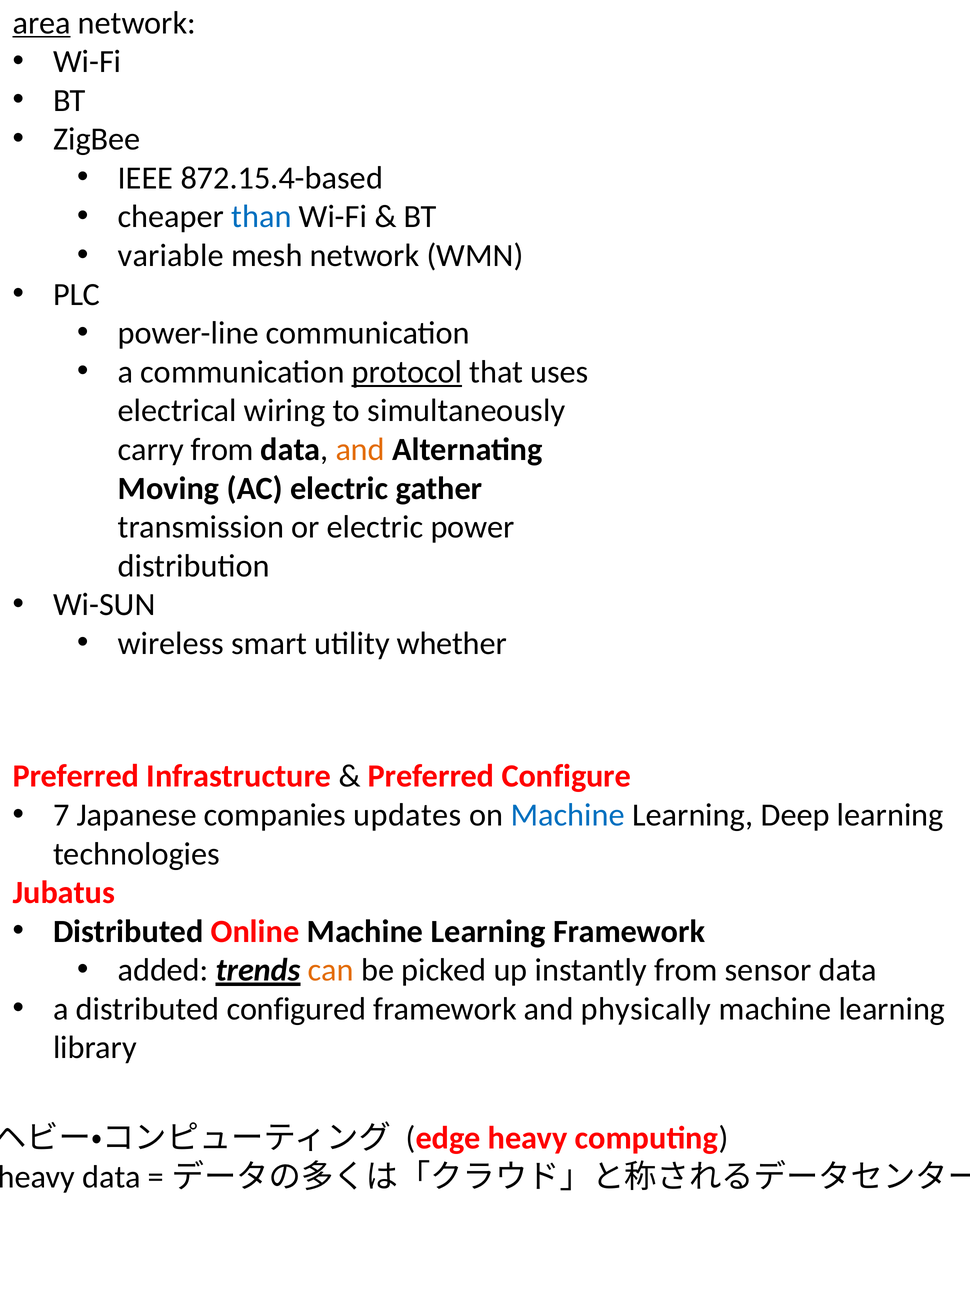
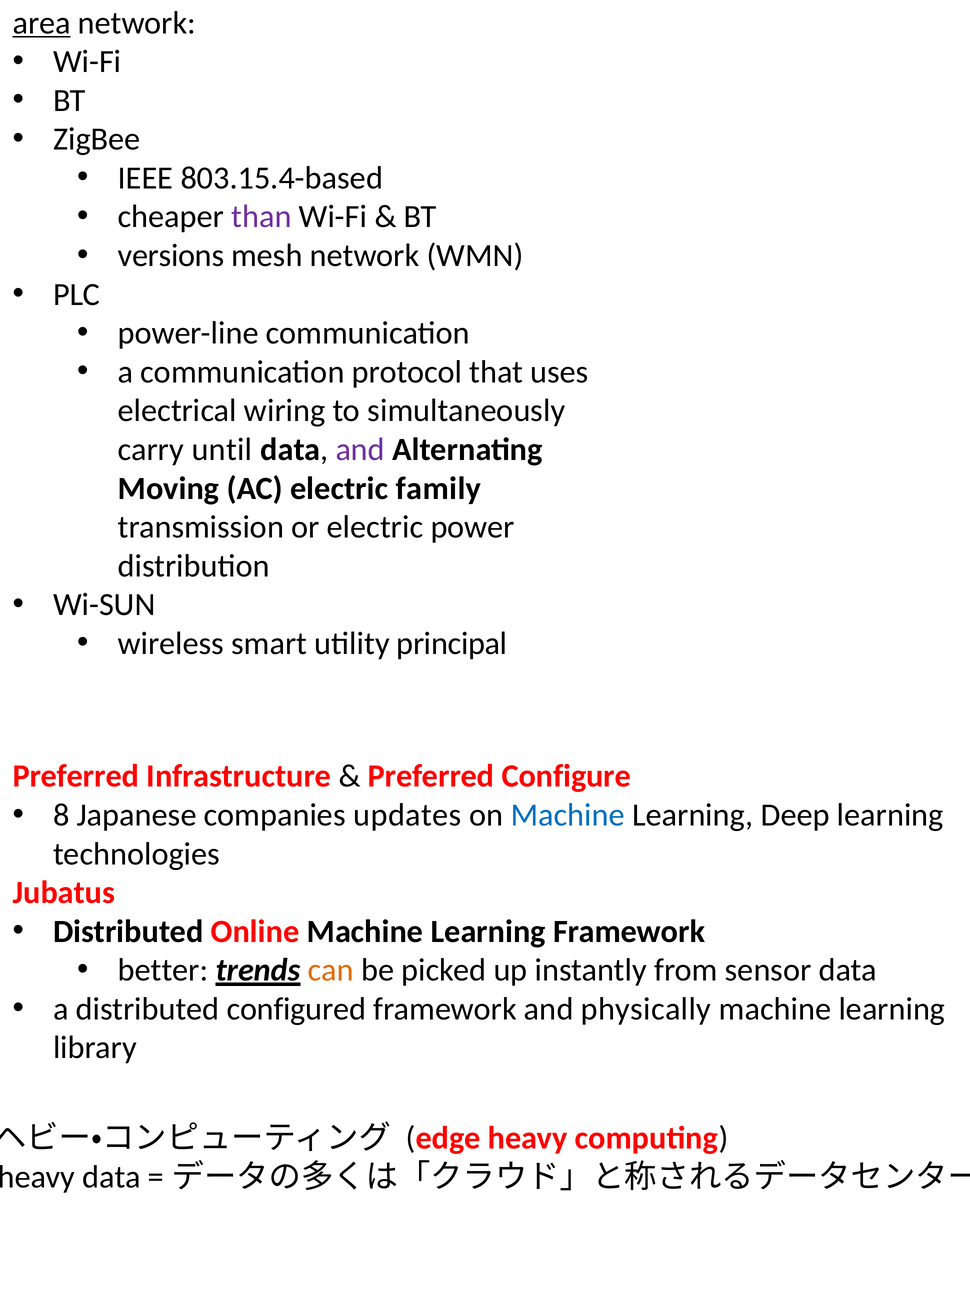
872.15.4-based: 872.15.4-based -> 803.15.4-based
than colour: blue -> purple
variable: variable -> versions
protocol underline: present -> none
carry from: from -> until
and at (360, 450) colour: orange -> purple
gather: gather -> family
whether: whether -> principal
7: 7 -> 8
added: added -> better
